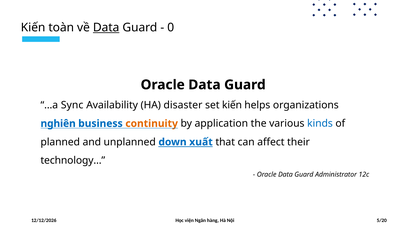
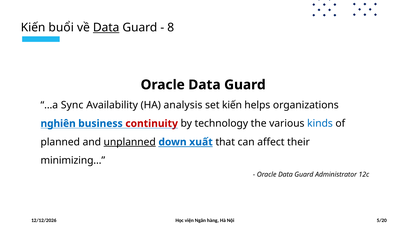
toàn: toàn -> buổi
0: 0 -> 8
disaster: disaster -> analysis
continuity colour: orange -> red
application: application -> technology
unplanned underline: none -> present
technology…: technology… -> minimizing…
